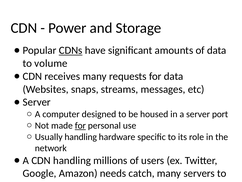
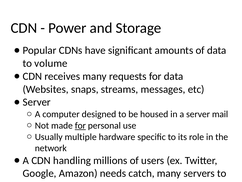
CDNs at (71, 50) underline: present -> none
port: port -> mail
Usually handling: handling -> multiple
